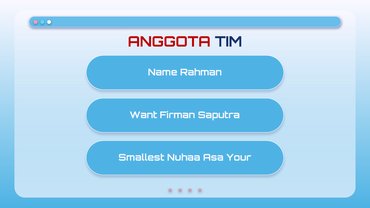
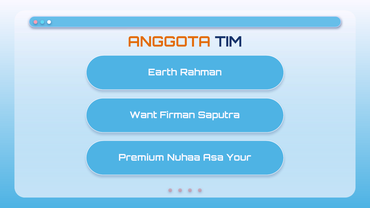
ANGGOTA colour: red -> orange
Name: Name -> Earth
Smallest: Smallest -> Premium
